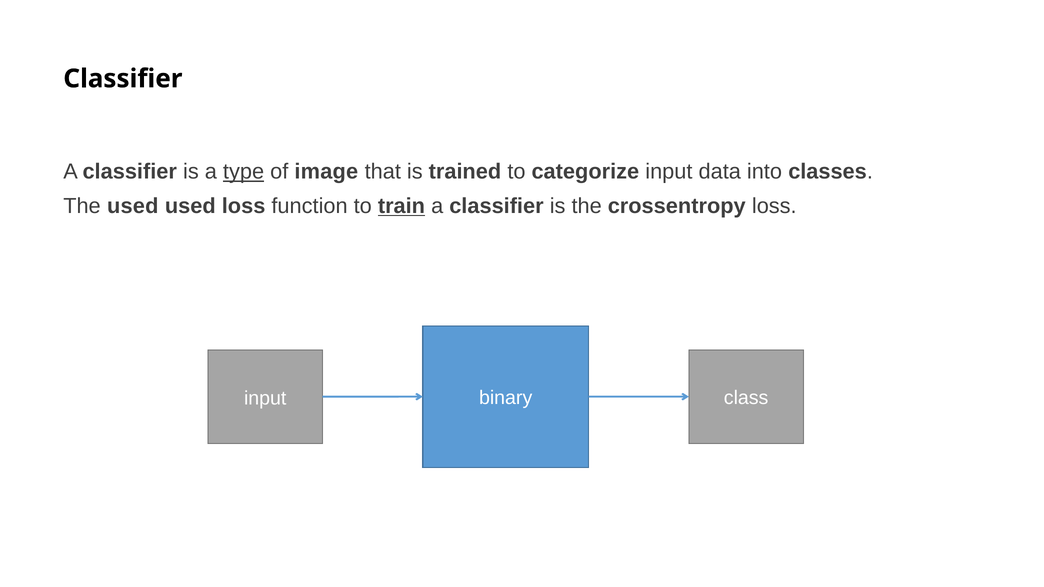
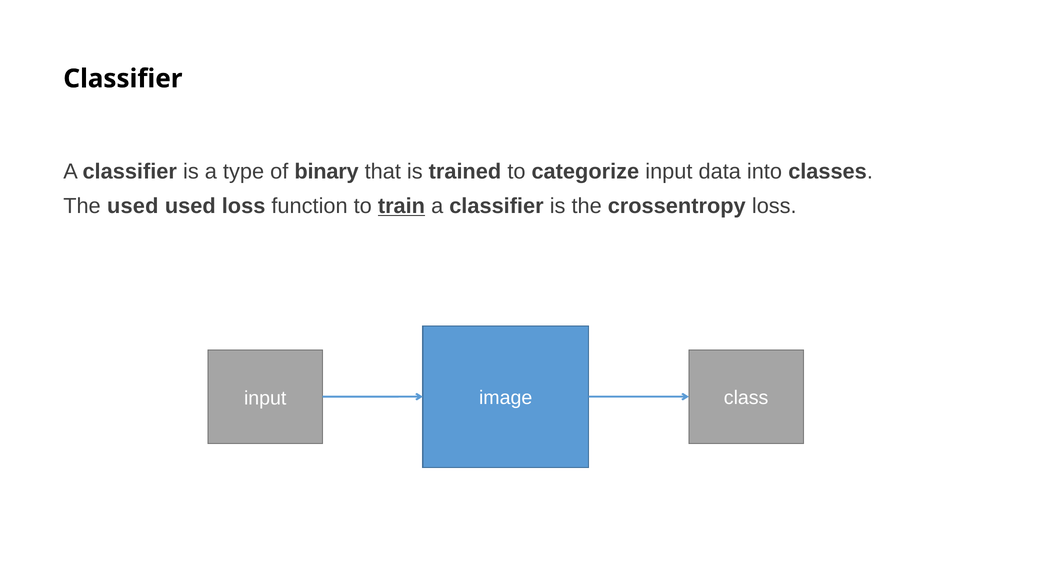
type underline: present -> none
image: image -> binary
binary: binary -> image
